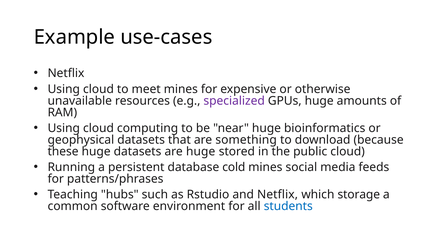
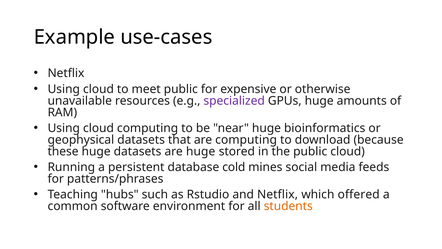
meet mines: mines -> public
are something: something -> computing
storage: storage -> offered
students colour: blue -> orange
